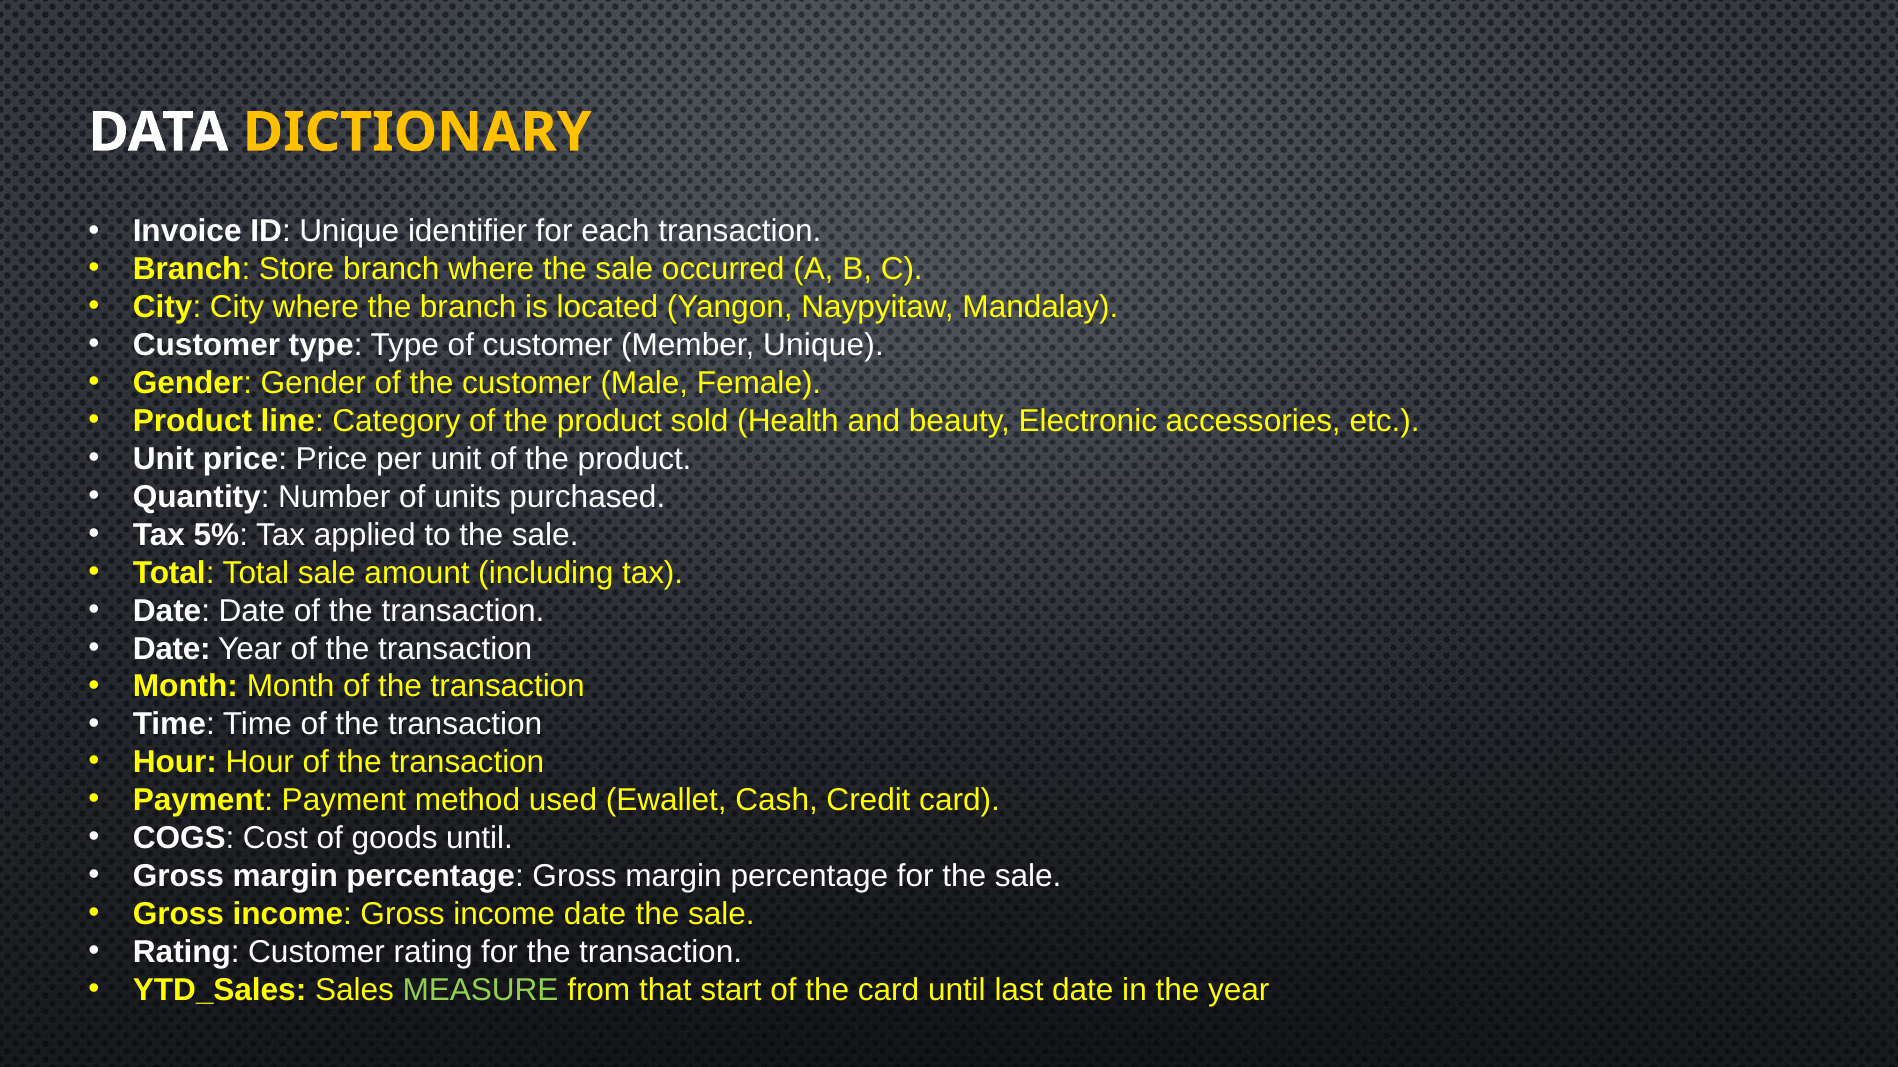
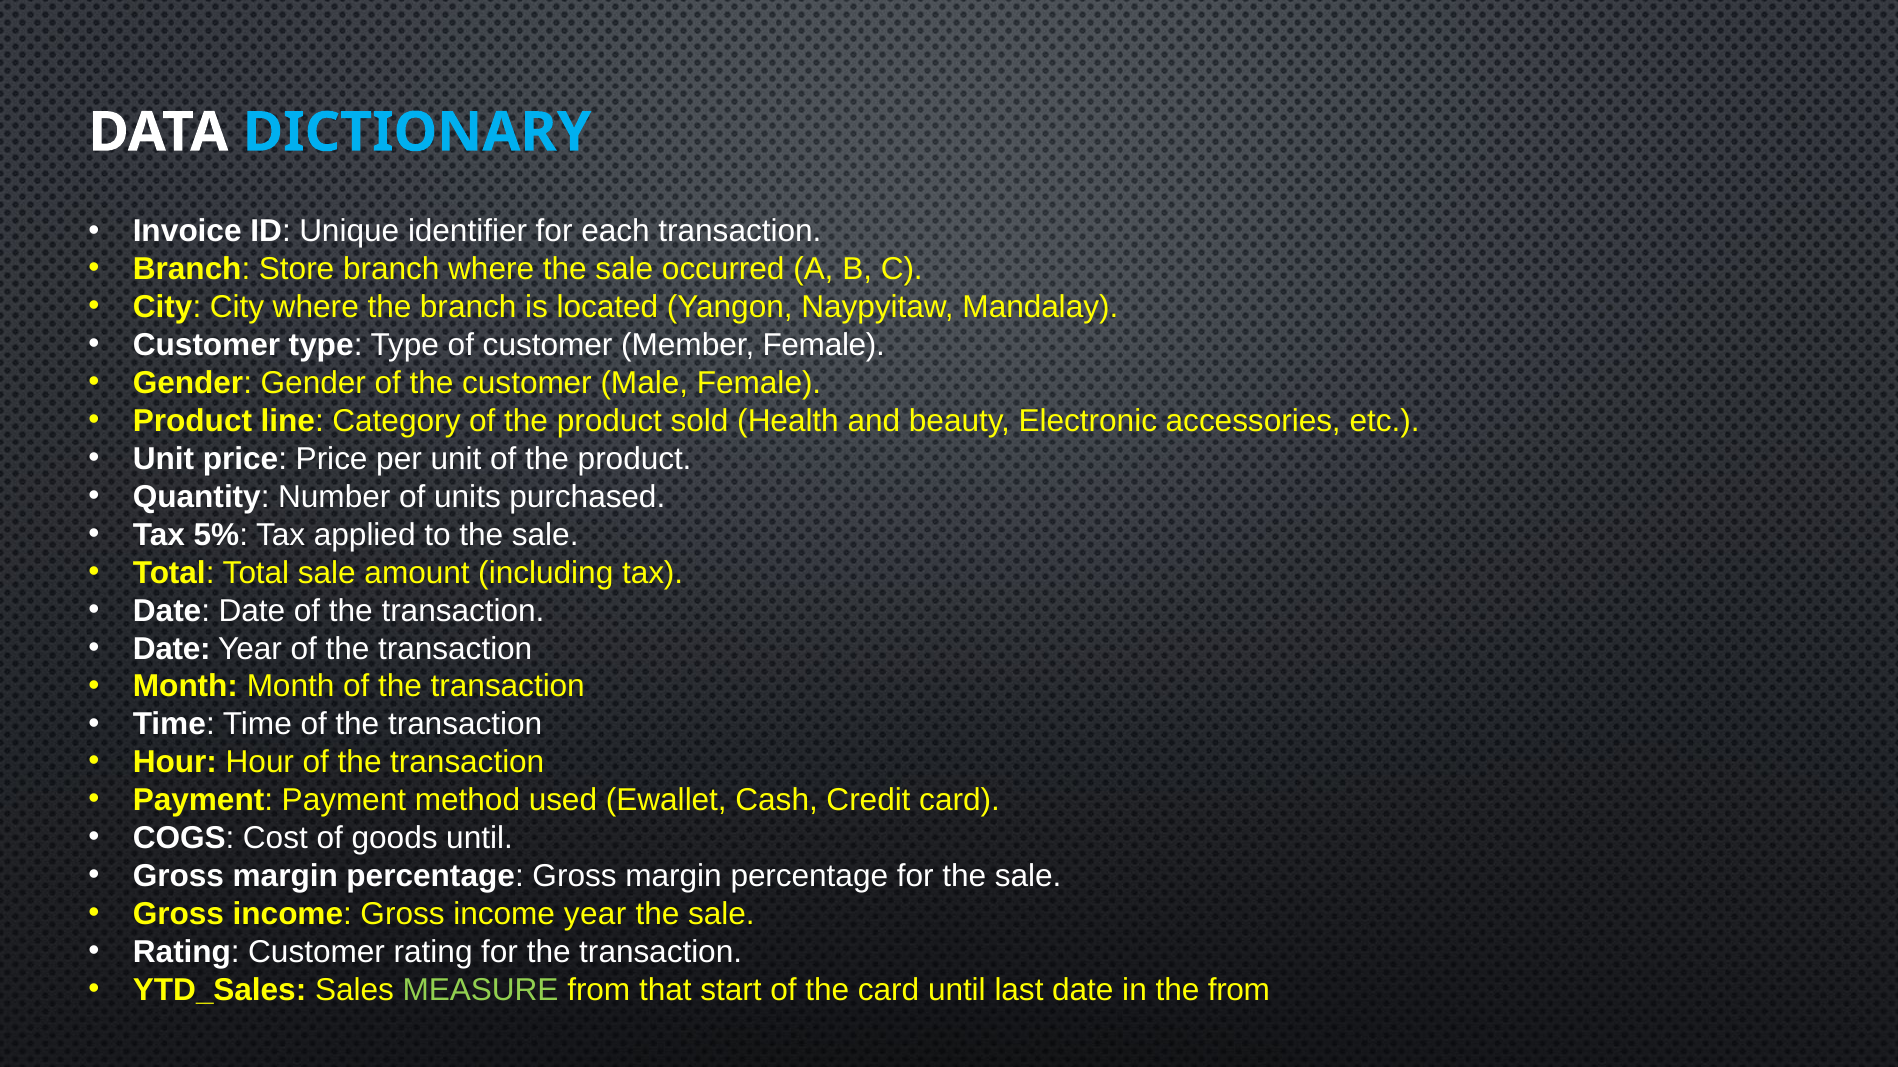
DICTIONARY colour: yellow -> light blue
Member Unique: Unique -> Female
income date: date -> year
the year: year -> from
